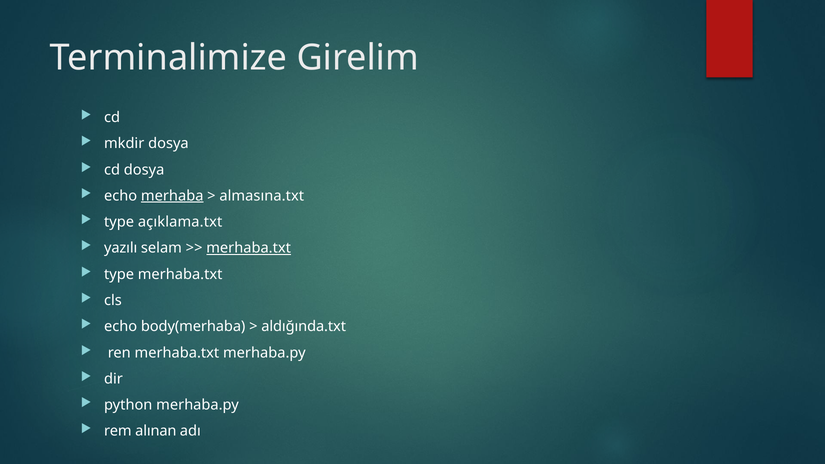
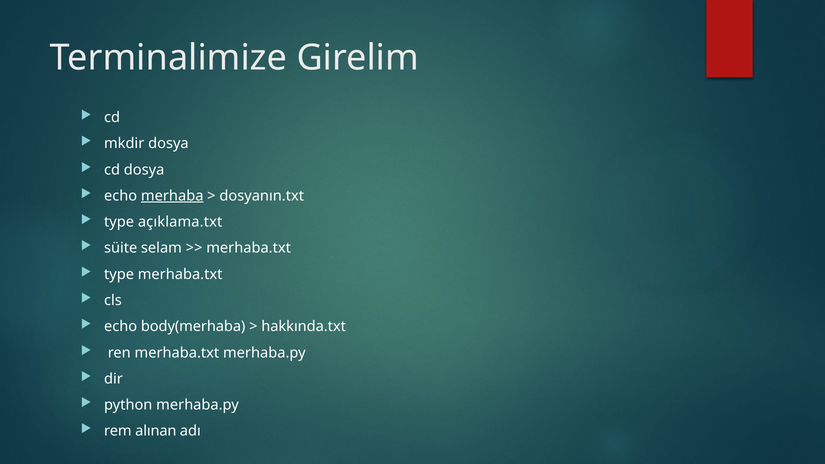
almasına.txt: almasına.txt -> dosyanın.txt
yazılı: yazılı -> süite
merhaba.txt at (249, 248) underline: present -> none
aldığında.txt: aldığında.txt -> hakkında.txt
